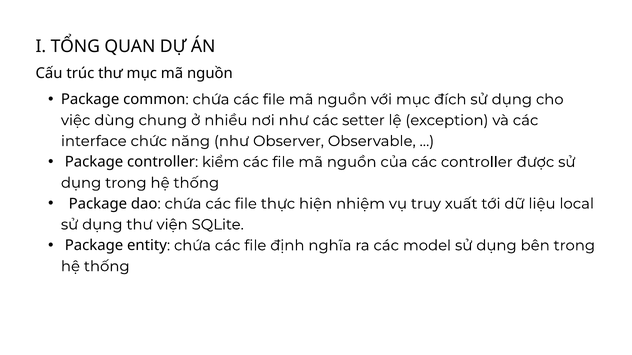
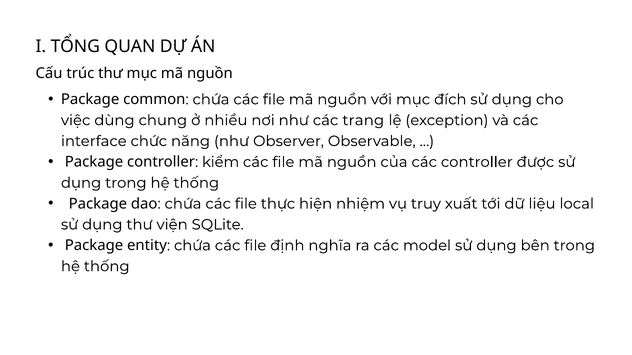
setter: setter -> trang
